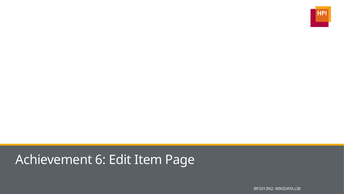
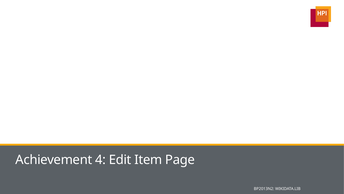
6: 6 -> 4
